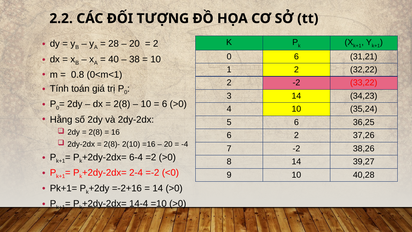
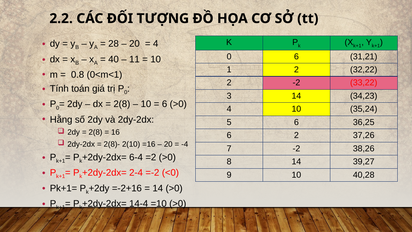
2 at (156, 44): 2 -> 4
38: 38 -> 11
